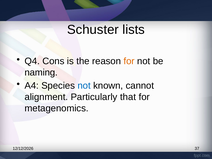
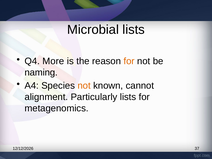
Schuster: Schuster -> Microbial
Cons: Cons -> More
not at (84, 86) colour: blue -> orange
Particularly that: that -> lists
